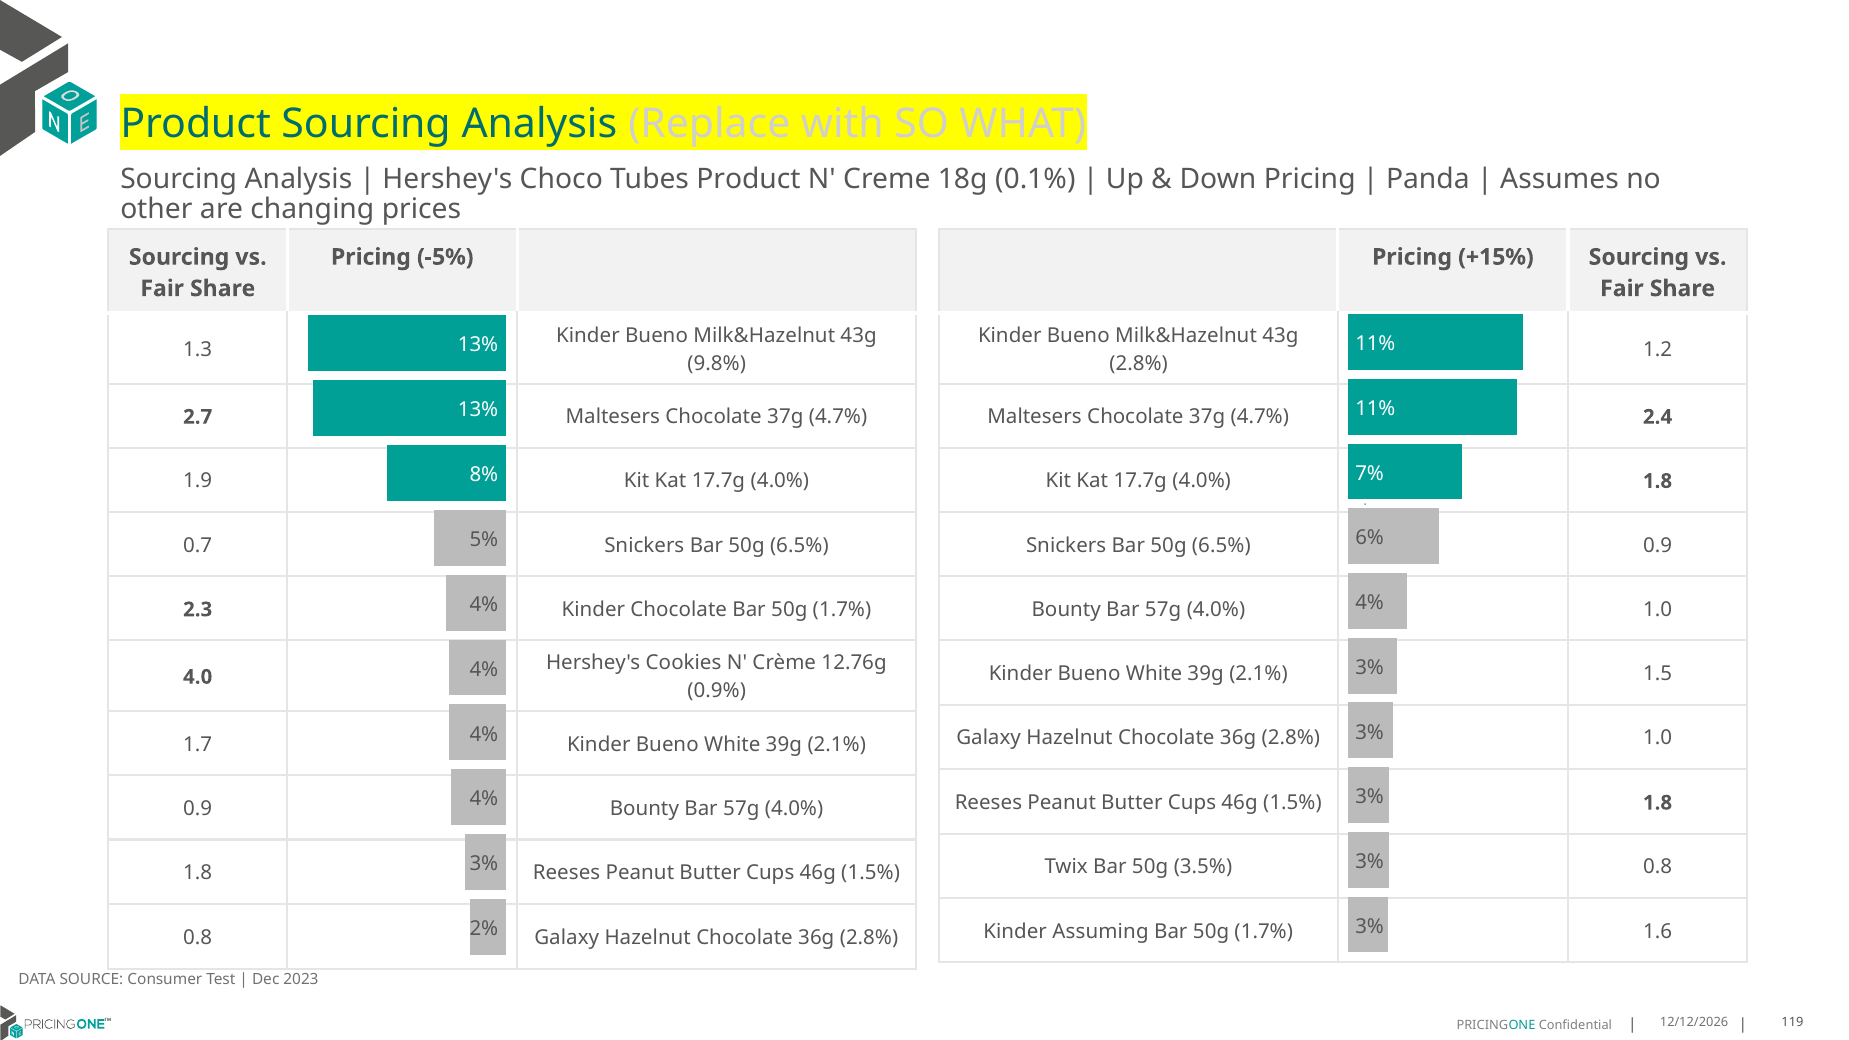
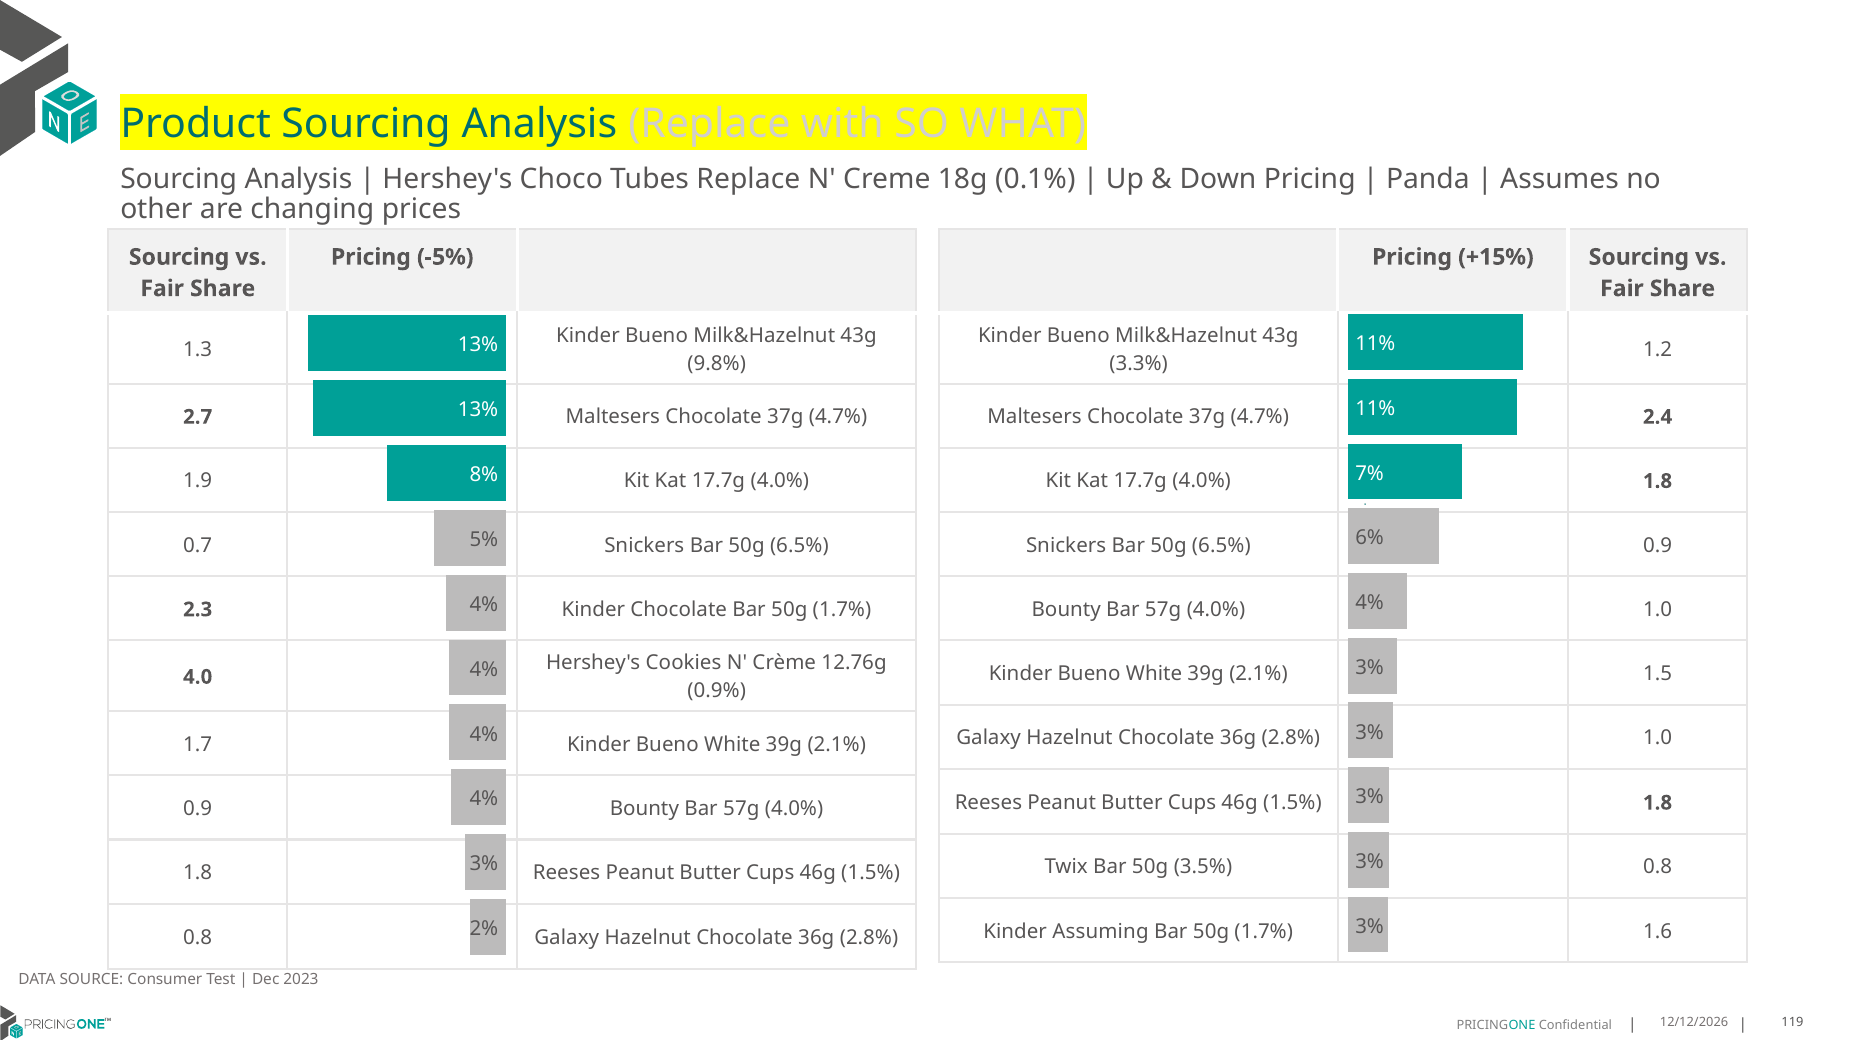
Tubes Product: Product -> Replace
2.8% at (1139, 364): 2.8% -> 3.3%
